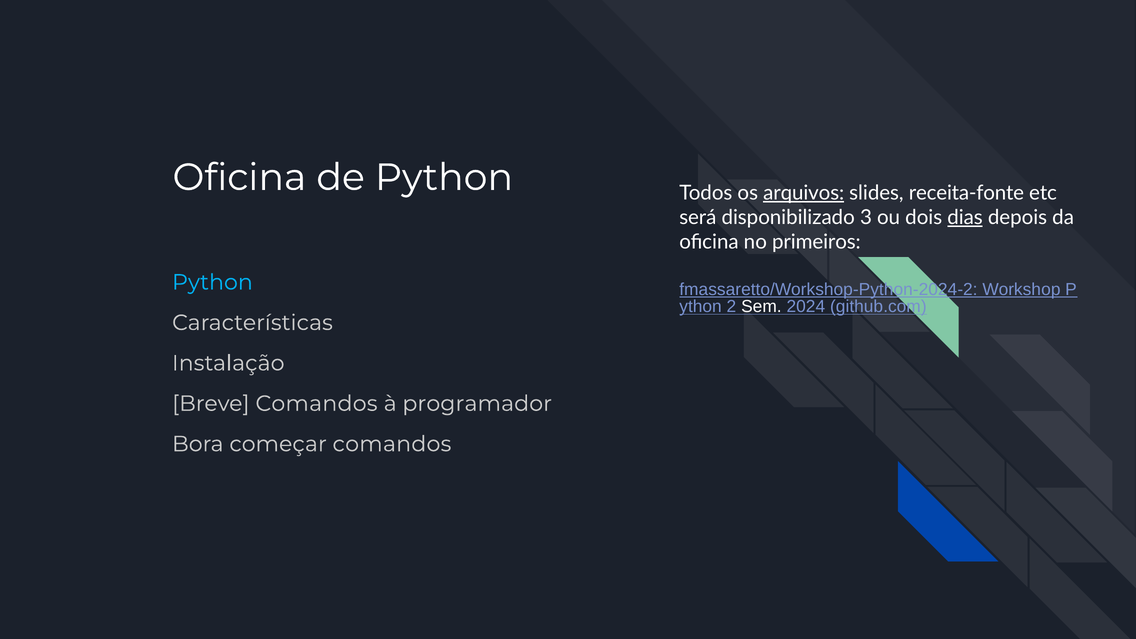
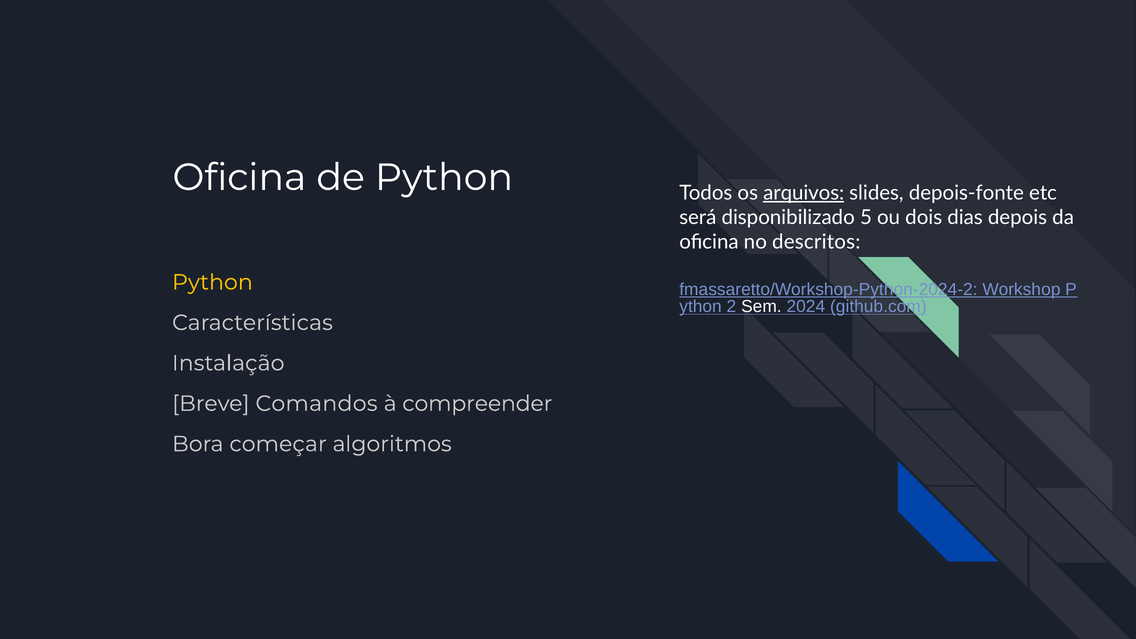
receita-fonte: receita-fonte -> depois-fonte
3: 3 -> 5
dias underline: present -> none
primeiros: primeiros -> descritos
Python at (212, 282) colour: light blue -> yellow
programador: programador -> compreender
começar comandos: comandos -> algoritmos
